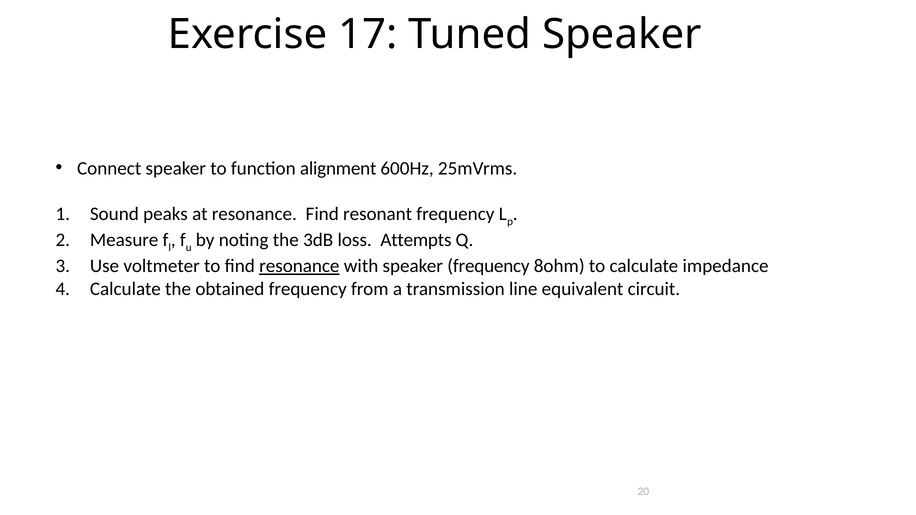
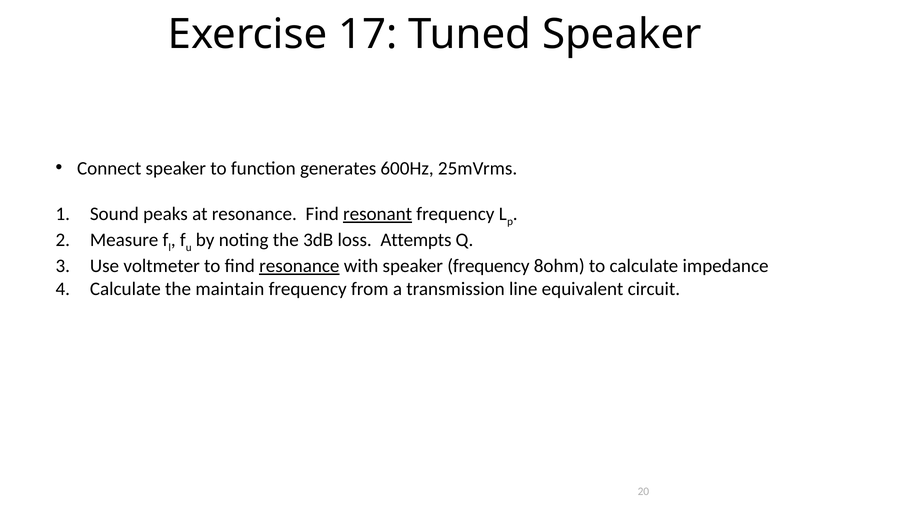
alignment: alignment -> generates
resonant underline: none -> present
obtained: obtained -> maintain
